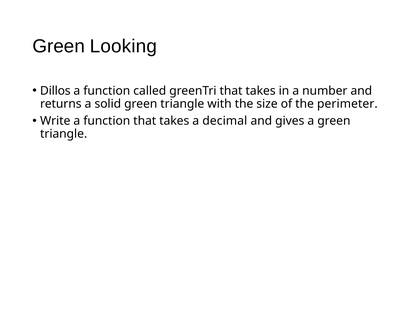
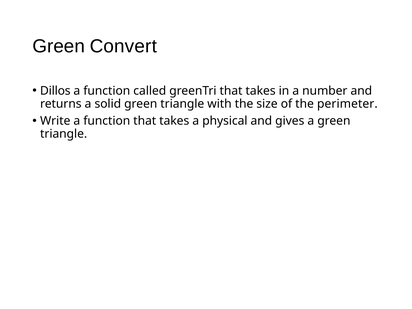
Looking: Looking -> Convert
decimal: decimal -> physical
